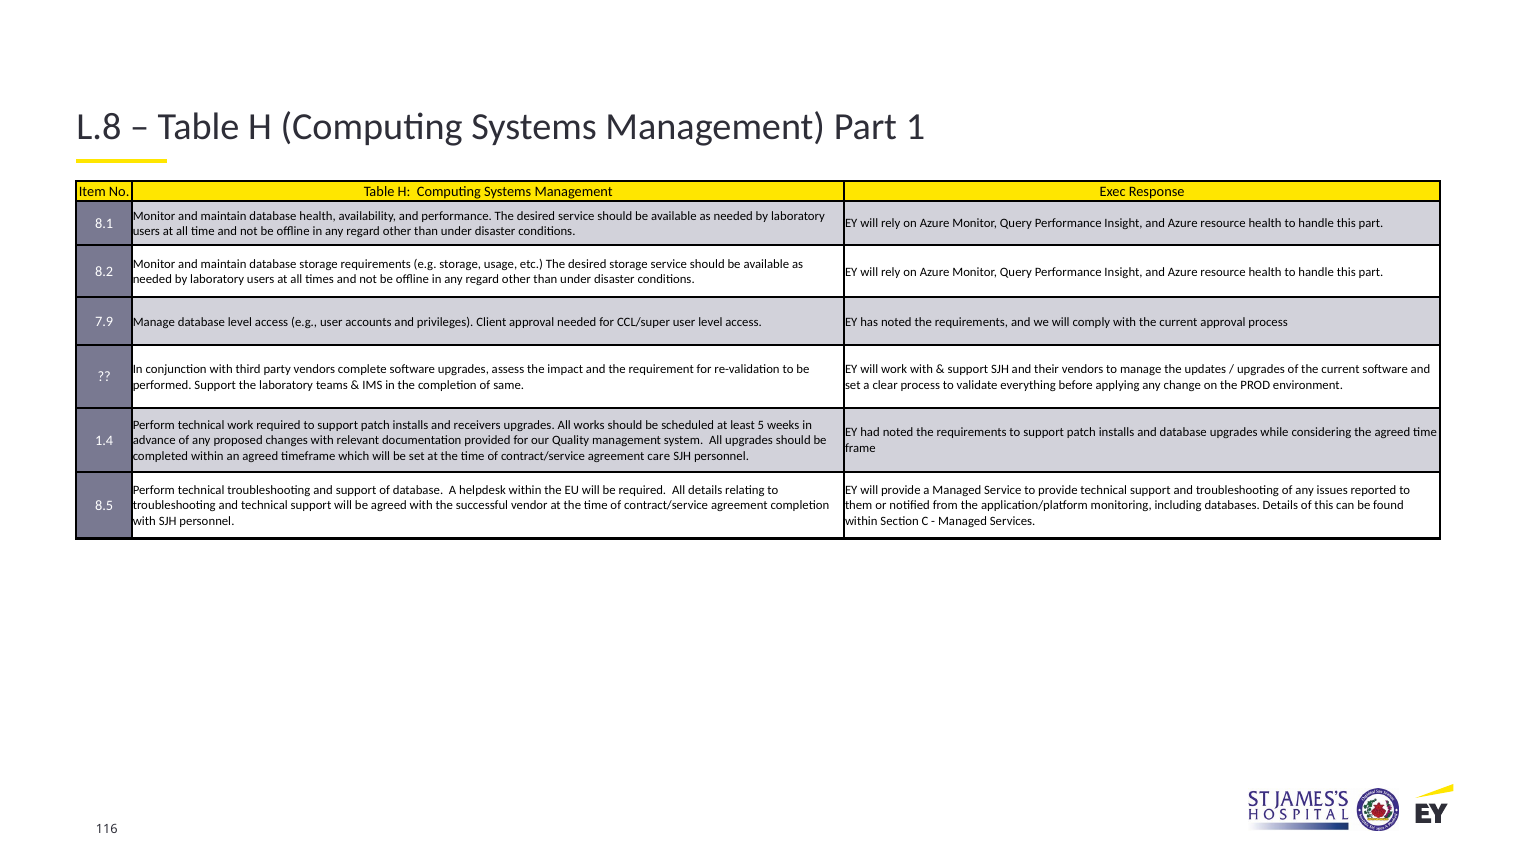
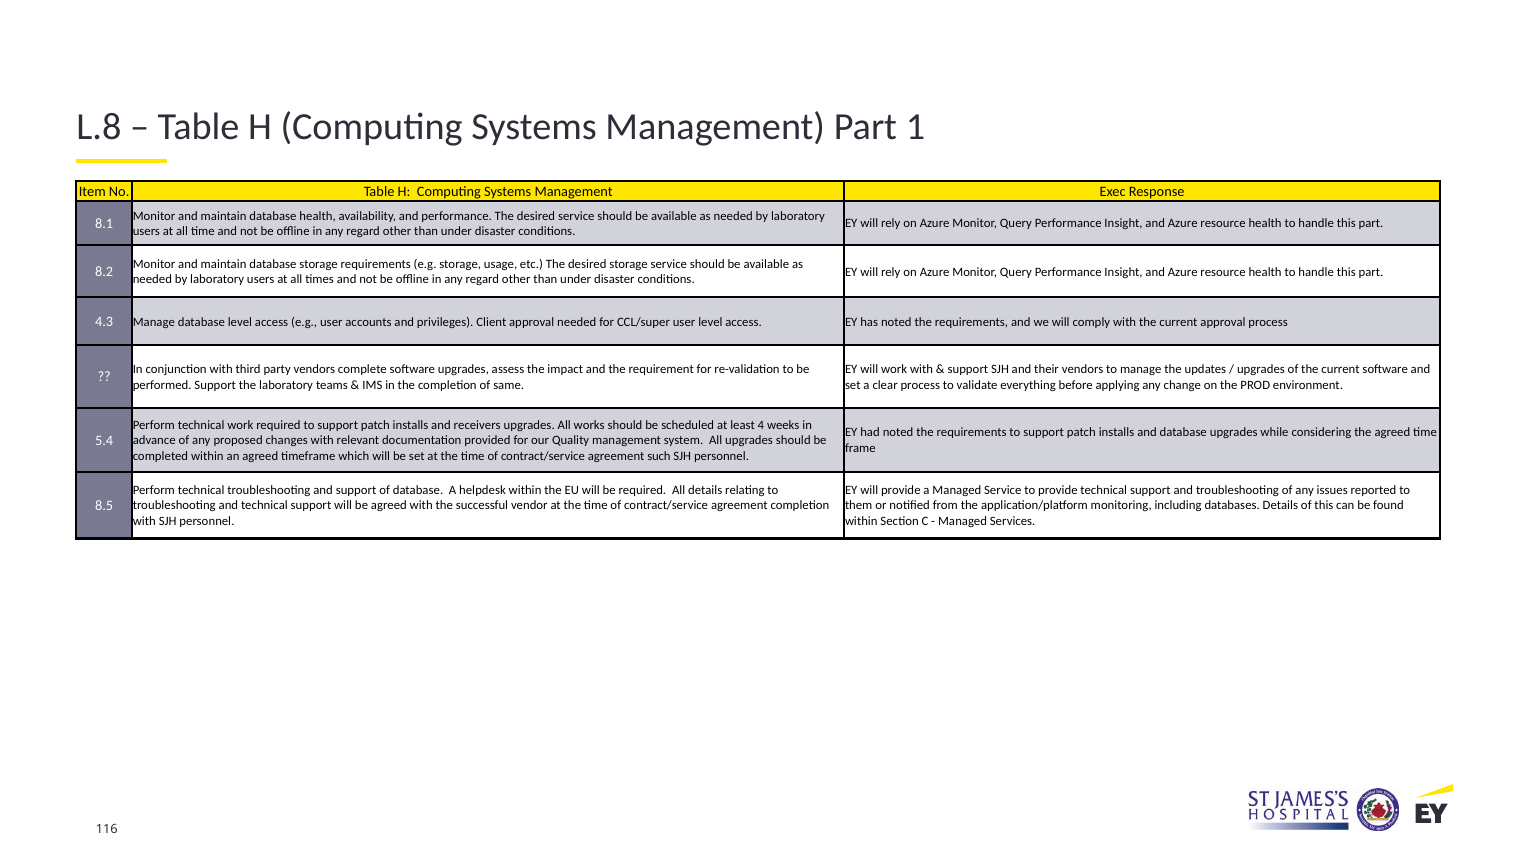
7.9: 7.9 -> 4.3
5: 5 -> 4
1.4: 1.4 -> 5.4
care: care -> such
